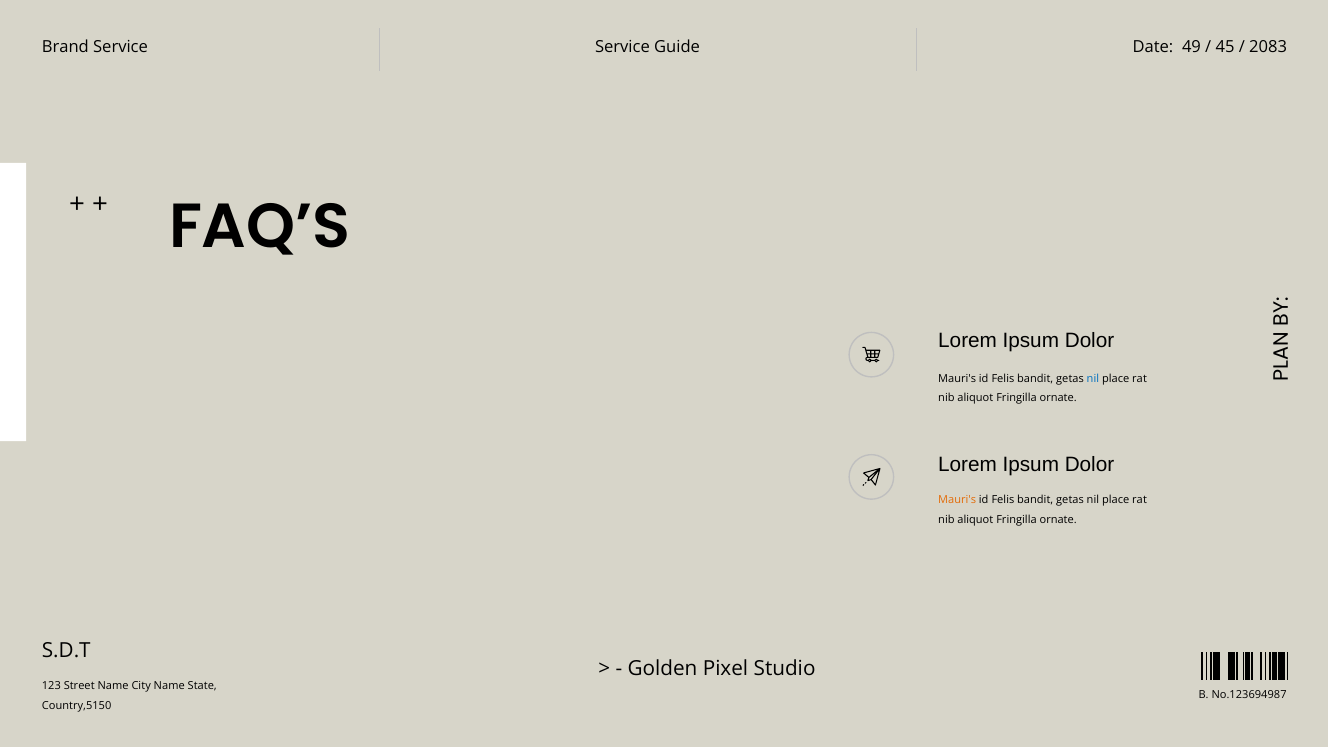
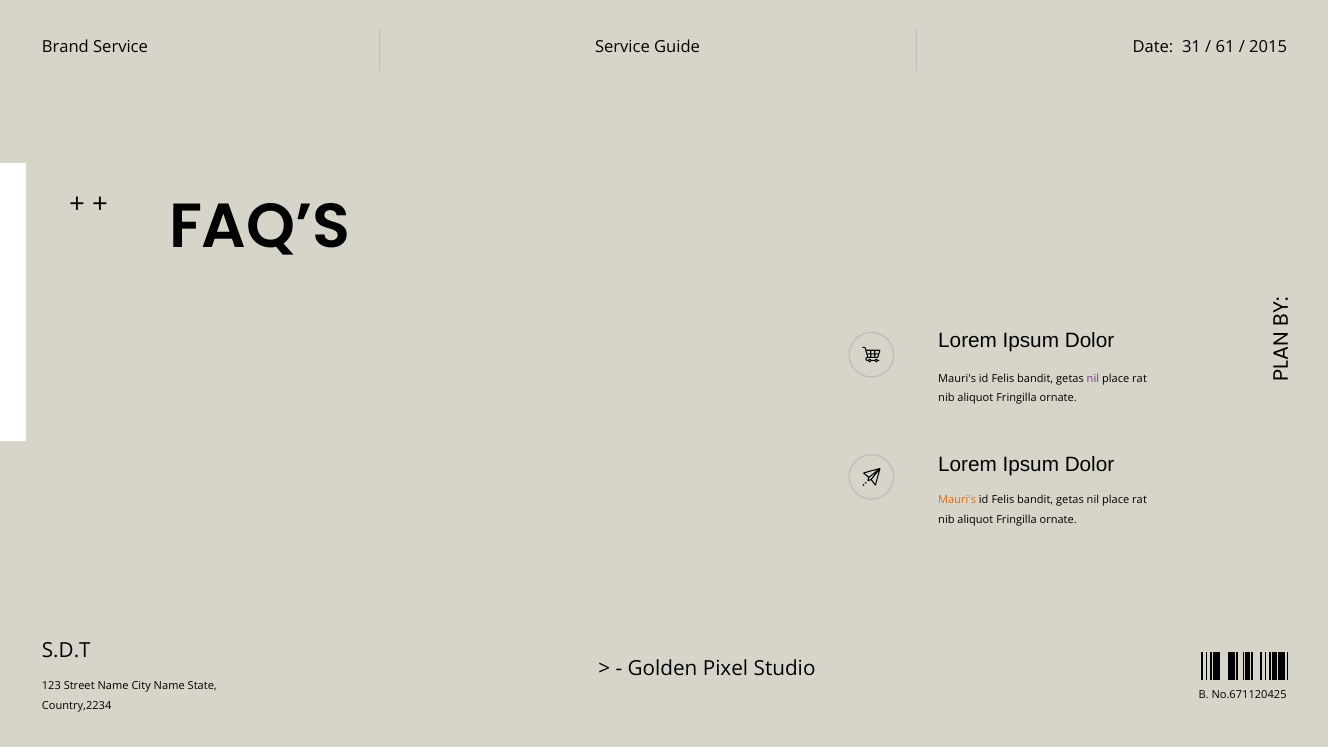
49: 49 -> 31
45: 45 -> 61
2083: 2083 -> 2015
nil at (1093, 378) colour: blue -> purple
No.123694987: No.123694987 -> No.671120425
Country,5150: Country,5150 -> Country,2234
